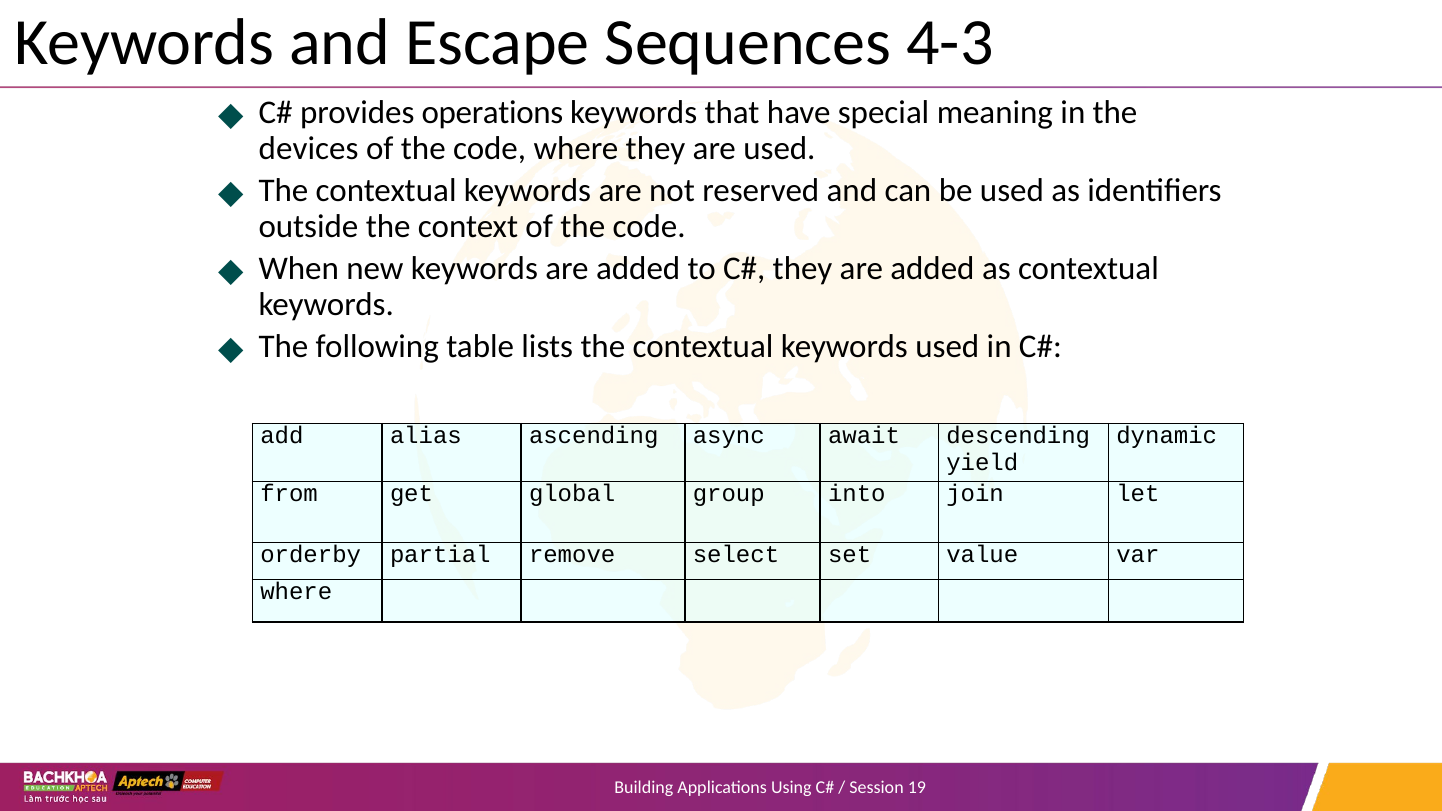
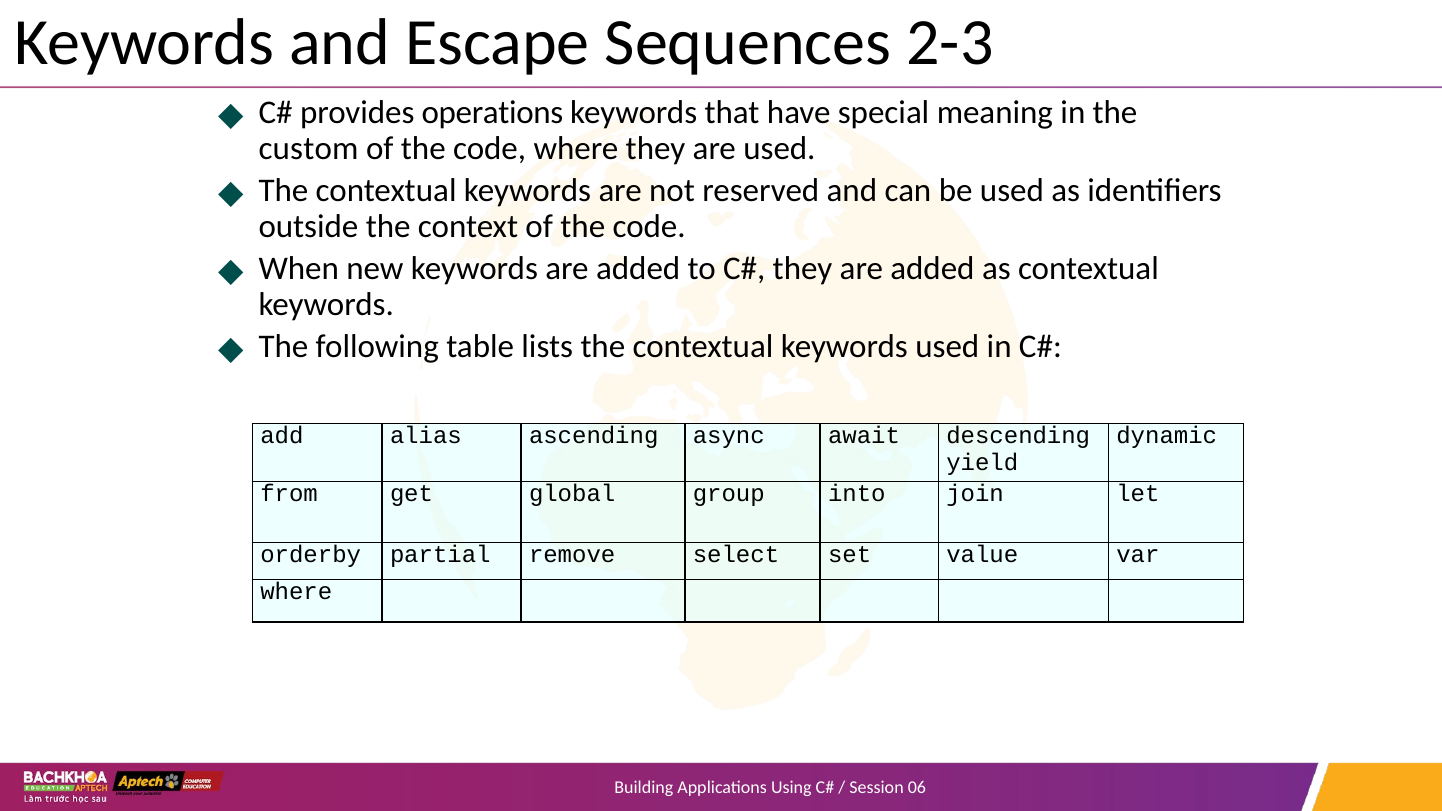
4-3: 4-3 -> 2-3
devices: devices -> custom
19: 19 -> 06
